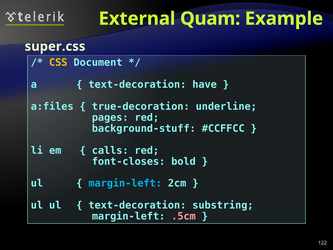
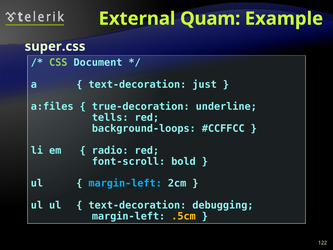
CSS colour: yellow -> light green
have: have -> just
pages: pages -> tells
background-stuff: background-stuff -> background-loops
calls: calls -> radio
font-closes: font-closes -> font-scroll
substring: substring -> debugging
.5cm colour: pink -> yellow
